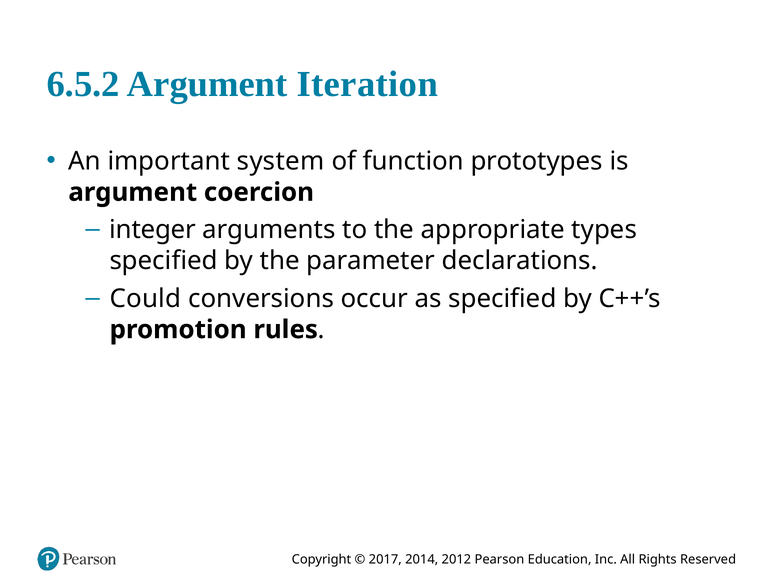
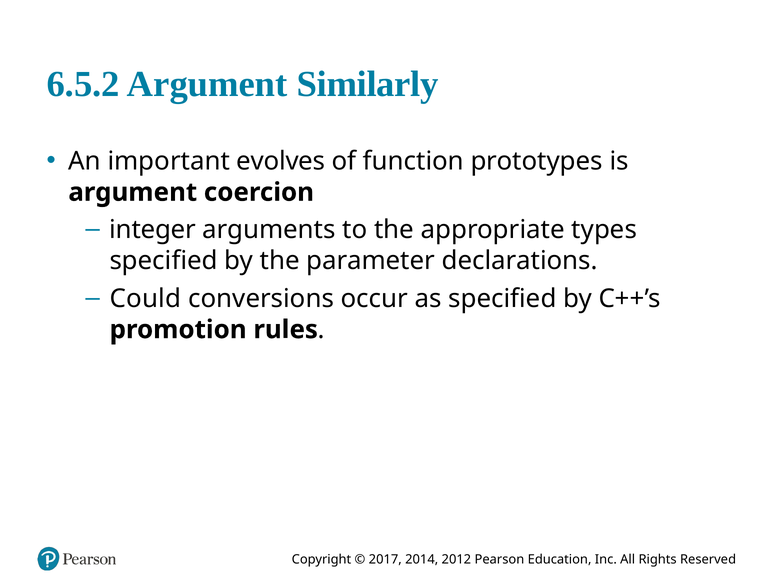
Iteration: Iteration -> Similarly
system: system -> evolves
